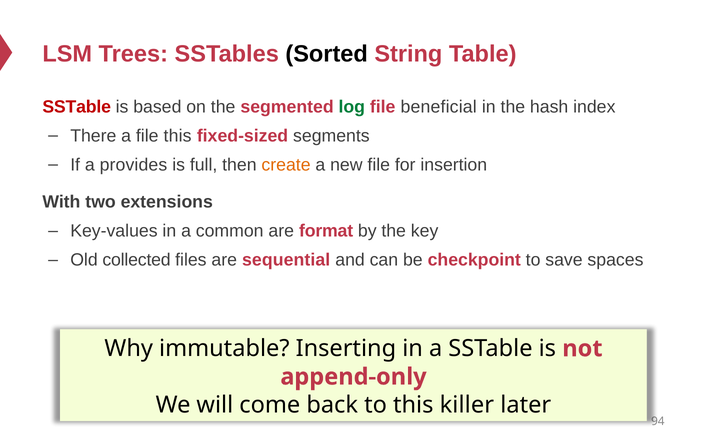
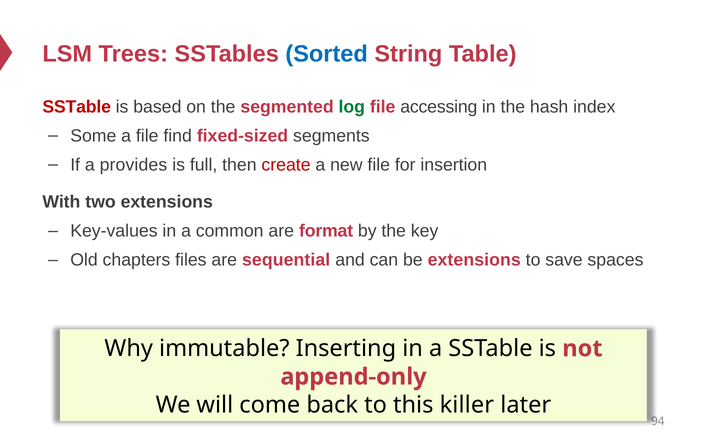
Sorted colour: black -> blue
beneficial: beneficial -> accessing
There: There -> Some
file this: this -> find
create colour: orange -> red
collected: collected -> chapters
be checkpoint: checkpoint -> extensions
